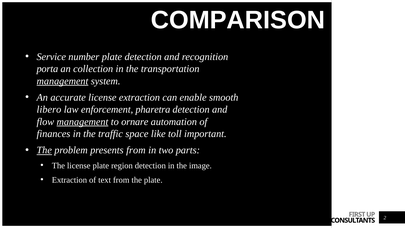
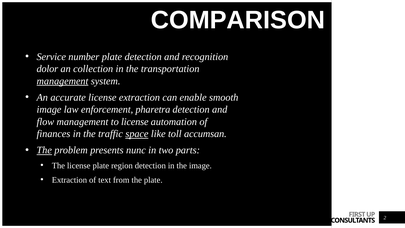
porta: porta -> dolor
libero at (49, 110): libero -> image
management at (82, 122) underline: present -> none
to ornare: ornare -> license
space underline: none -> present
important: important -> accumsan
presents from: from -> nunc
